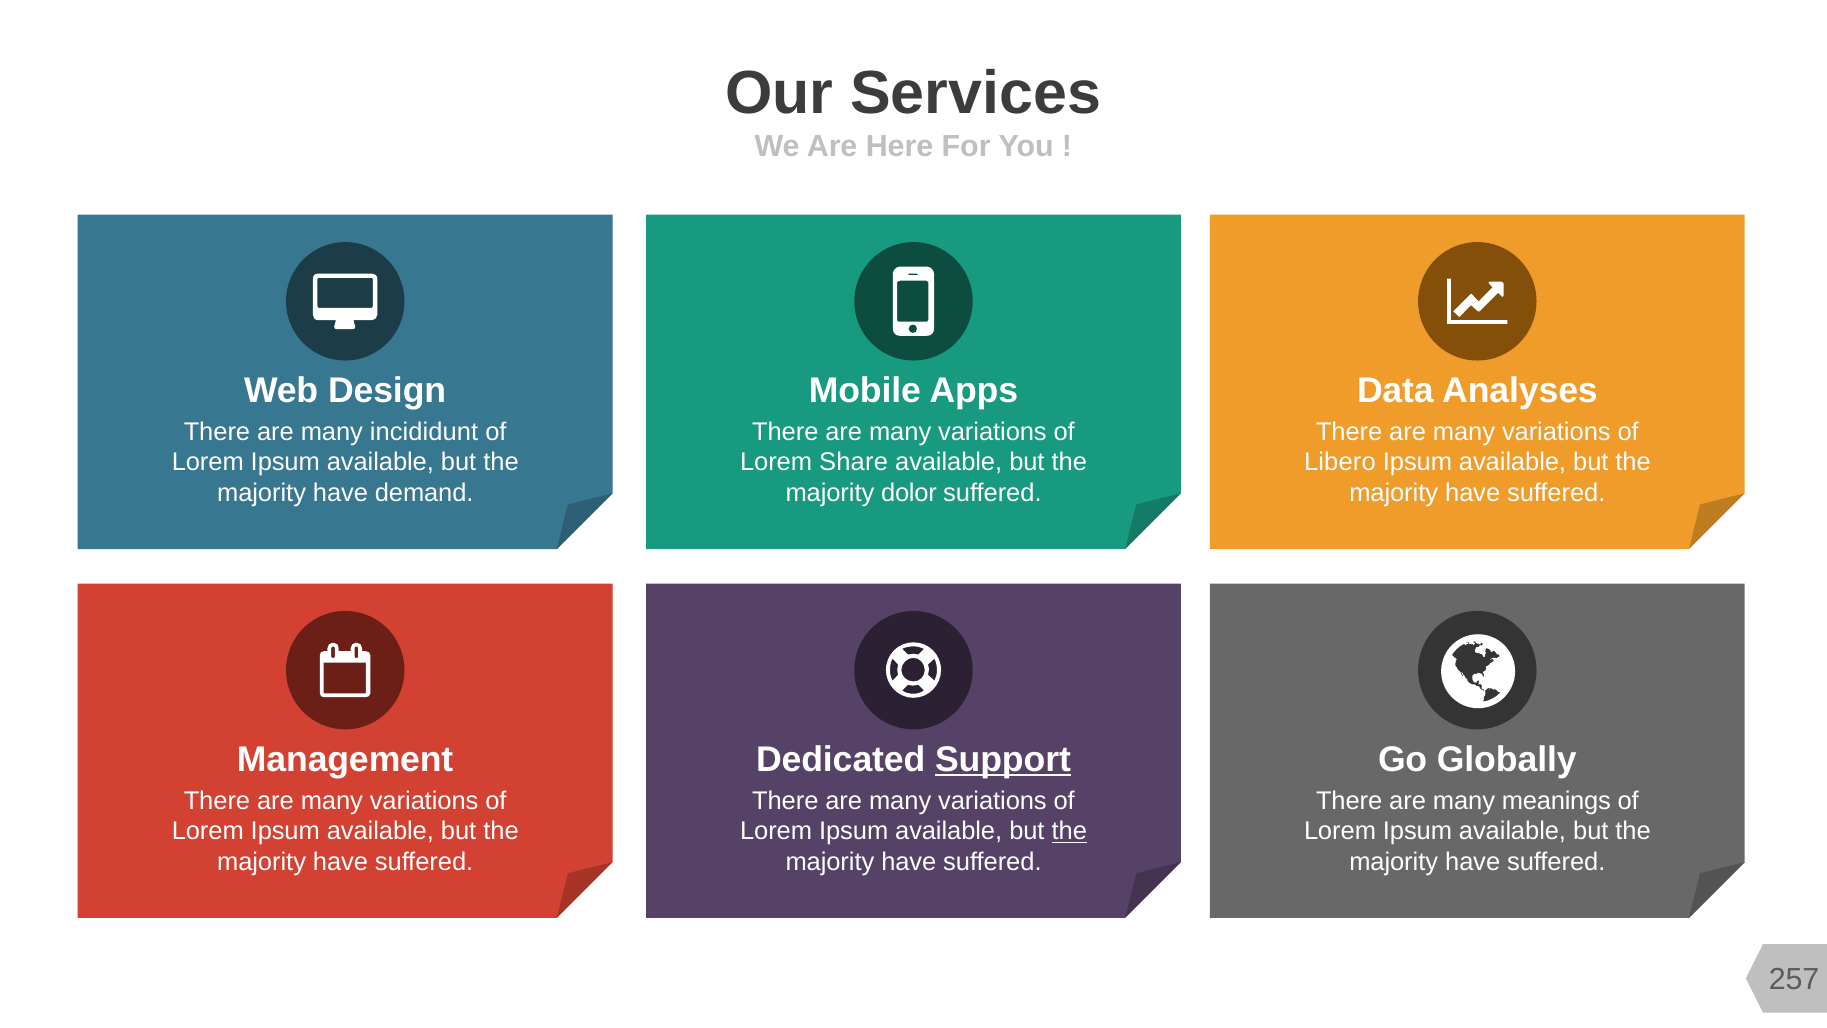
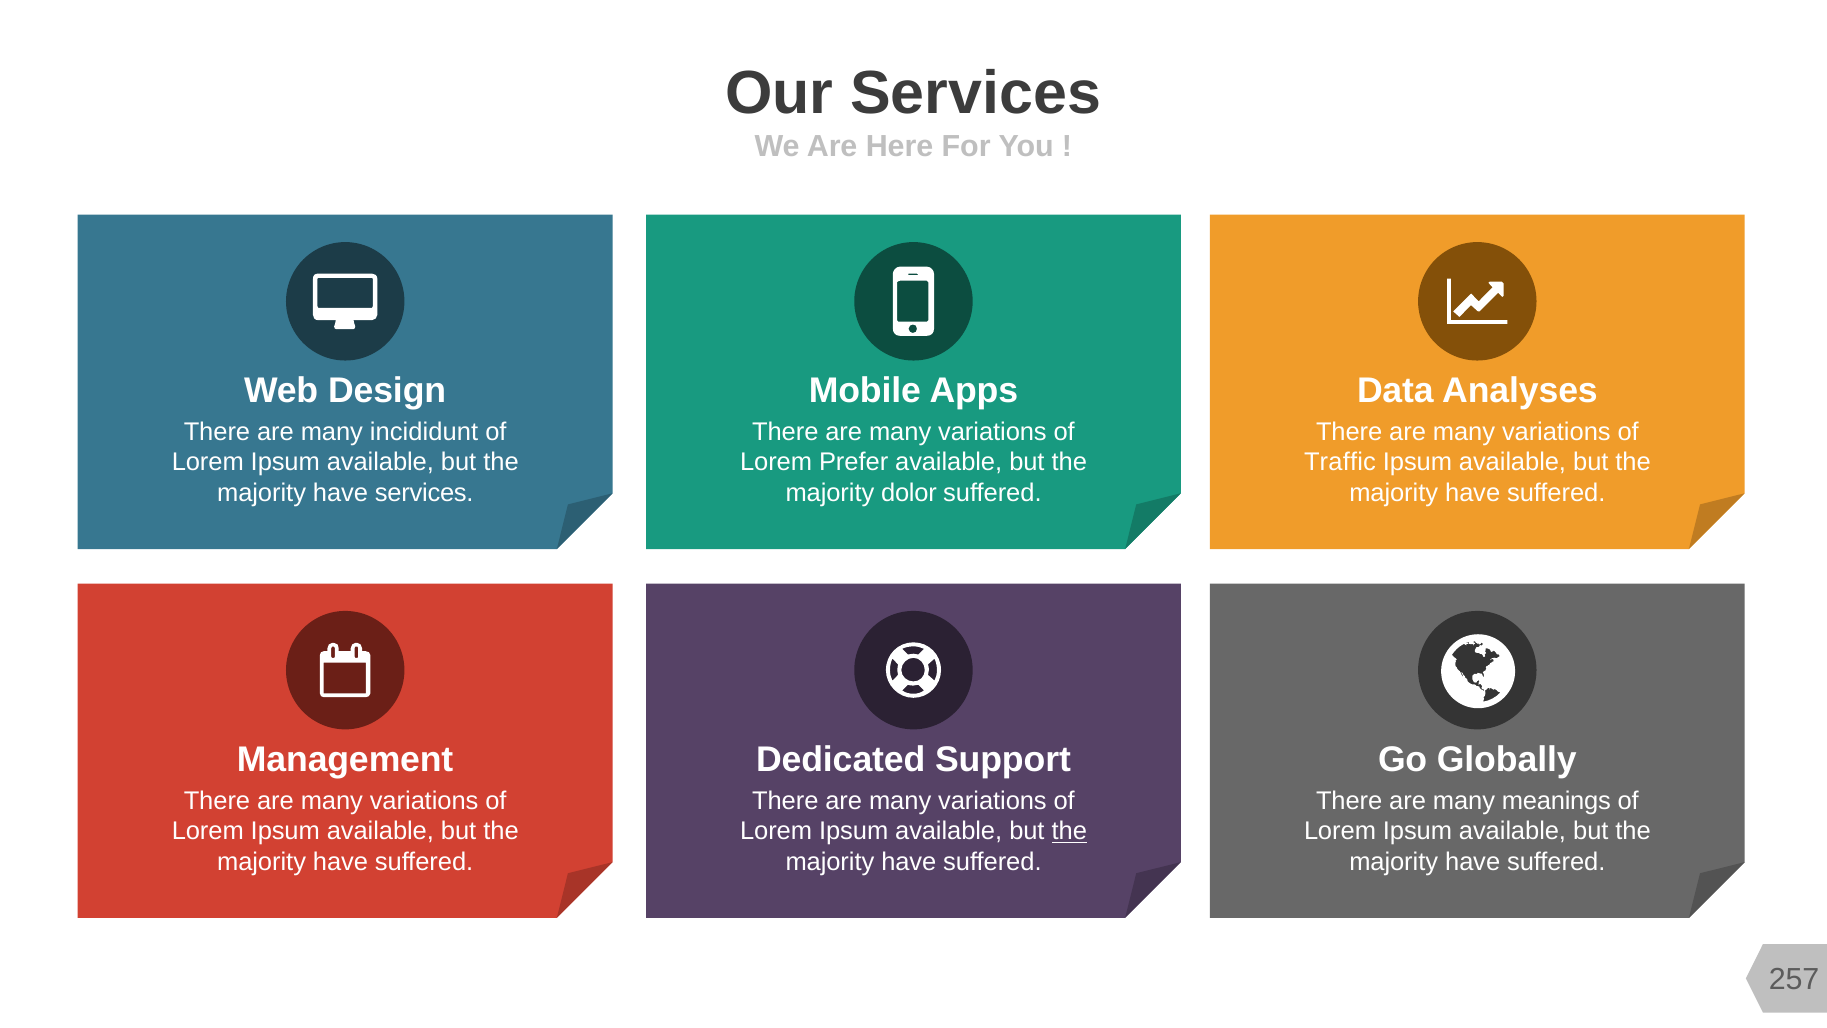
Share: Share -> Prefer
Libero: Libero -> Traffic
have demand: demand -> services
Support underline: present -> none
